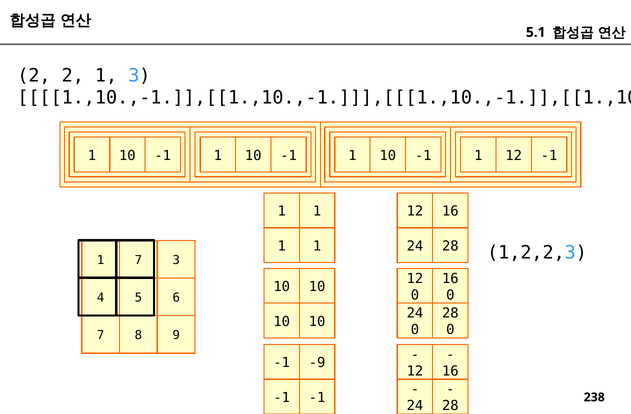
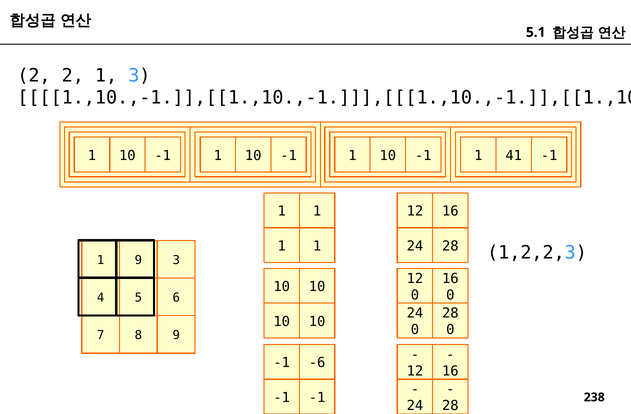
1 12: 12 -> 41
1 7: 7 -> 9
-9: -9 -> -6
